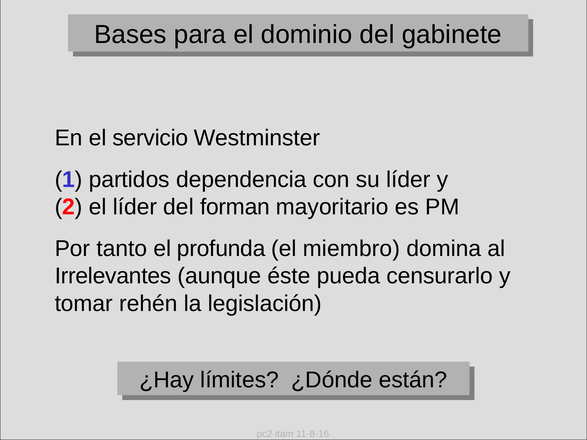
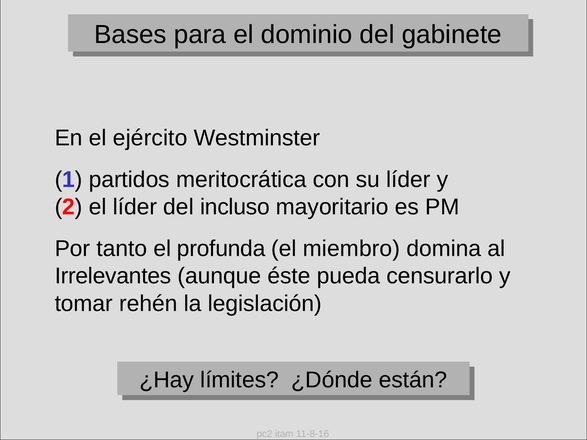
servicio: servicio -> ejército
dependencia: dependencia -> meritocrática
forman: forman -> incluso
